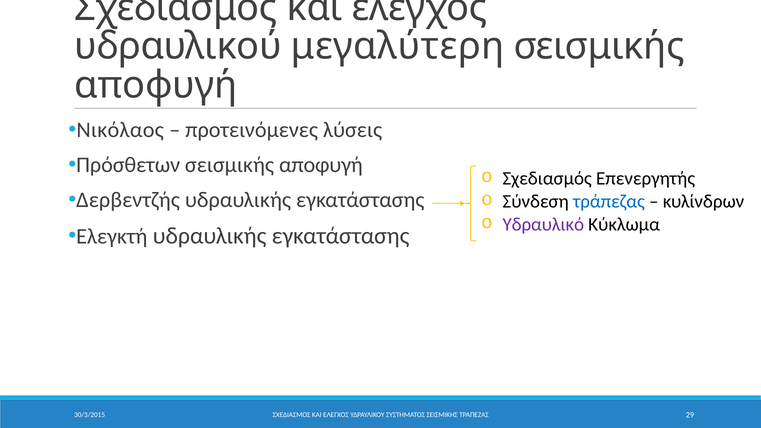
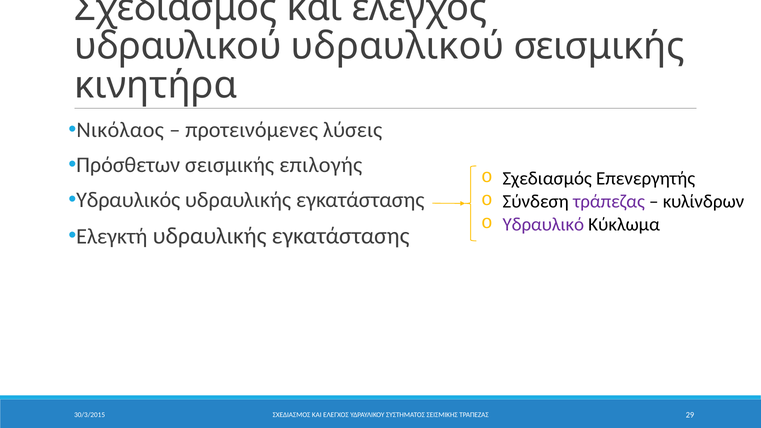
υδραυλικού μεγαλύτερη: μεγαλύτερη -> υδραυλικού
αποφυγή at (156, 85): αποφυγή -> κινητήρα
αποφυγή at (321, 165): αποφυγή -> επιλογής
Δερβεντζής: Δερβεντζής -> Υδραυλικός
τράπεζας colour: blue -> purple
